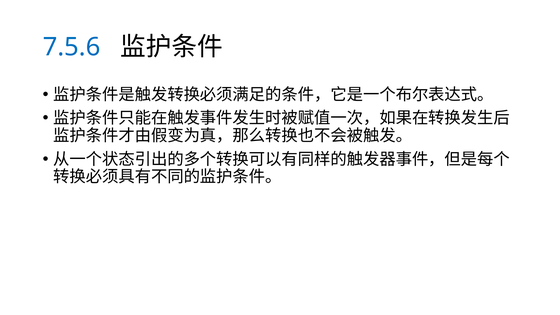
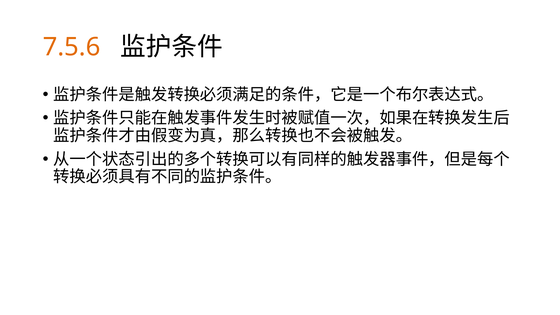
7.5.6 colour: blue -> orange
